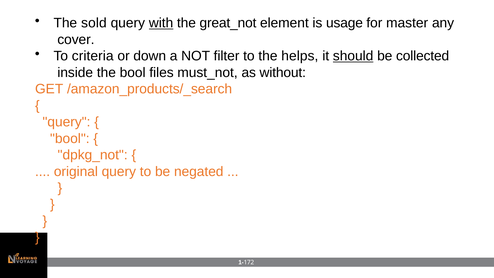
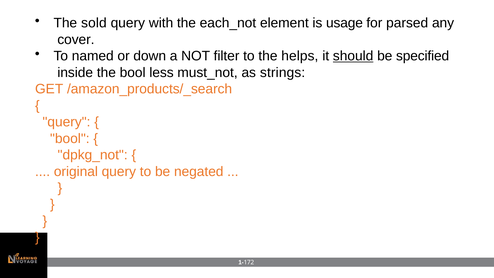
with underline: present -> none
great_not: great_not -> each_not
master: master -> parsed
criteria: criteria -> named
collected: collected -> specified
files: files -> less
without: without -> strings
